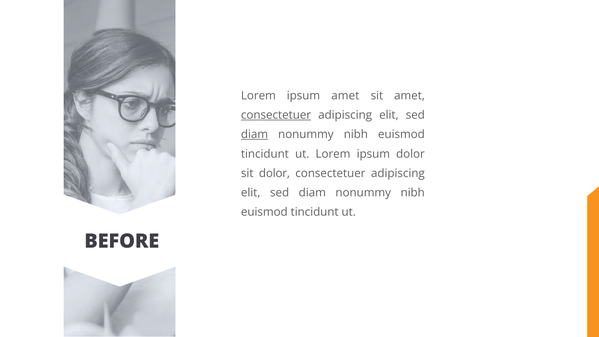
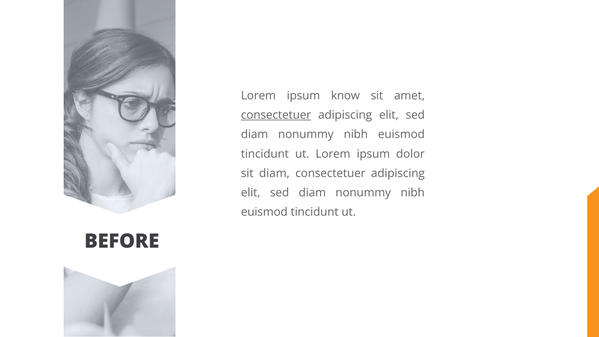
ipsum amet: amet -> know
diam at (255, 134) underline: present -> none
sit dolor: dolor -> diam
